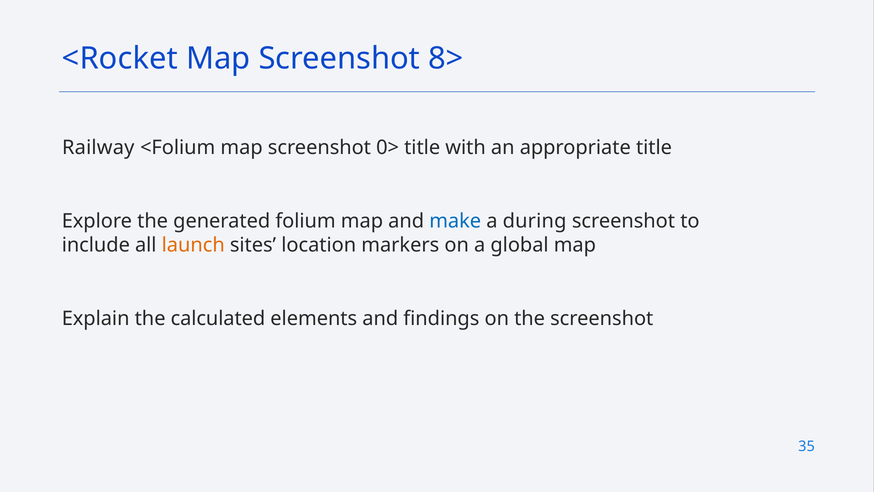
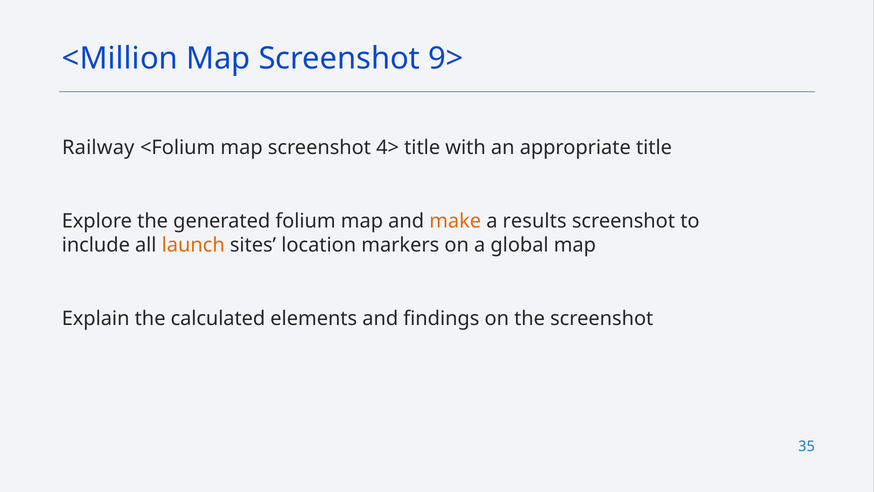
<Rocket: <Rocket -> <Million
8>: 8> -> 9>
0>: 0> -> 4>
make colour: blue -> orange
during: during -> results
